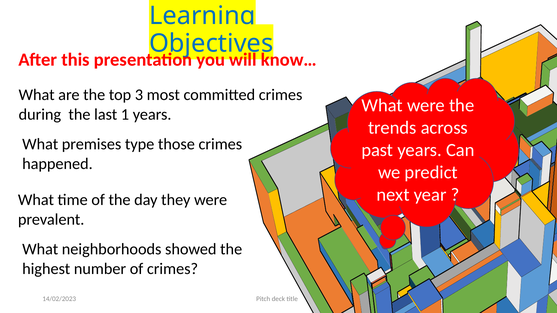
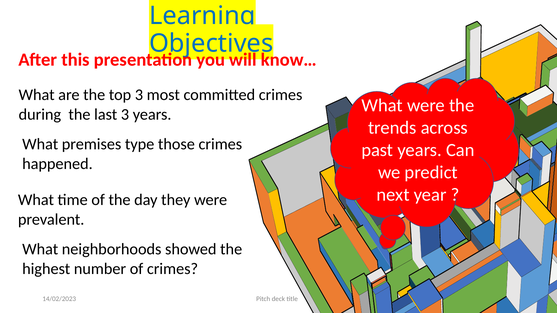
last 1: 1 -> 3
